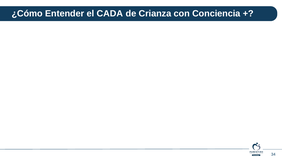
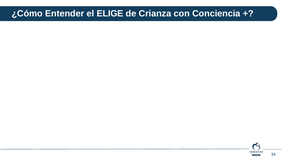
CADA: CADA -> ELIGE
